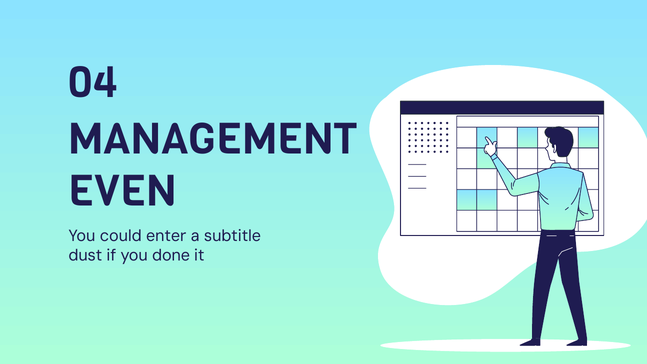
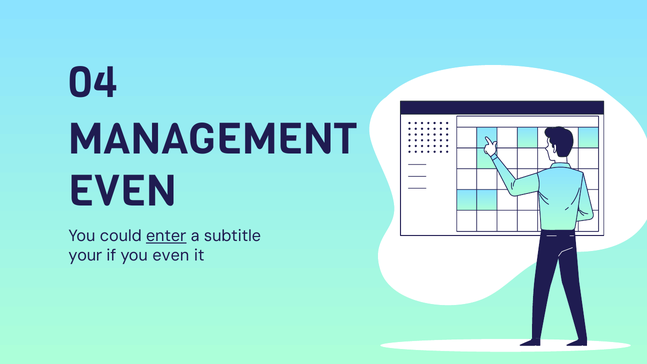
enter underline: none -> present
dust: dust -> your
you done: done -> even
